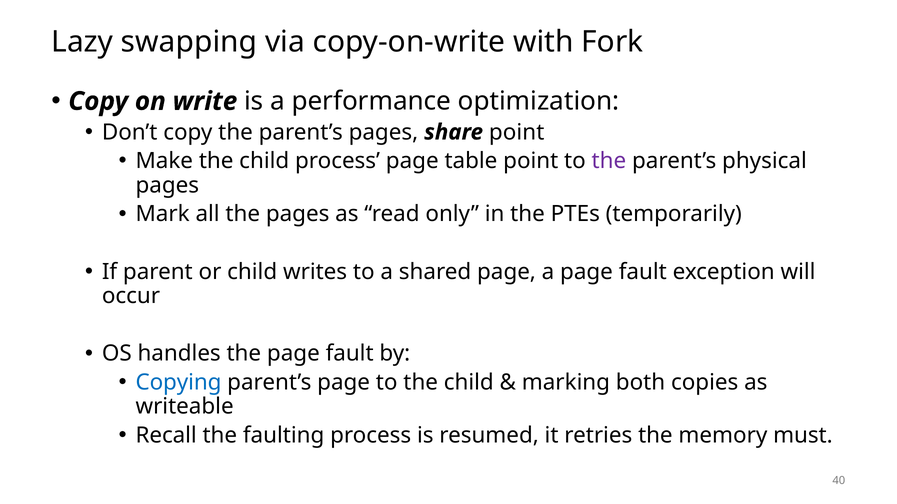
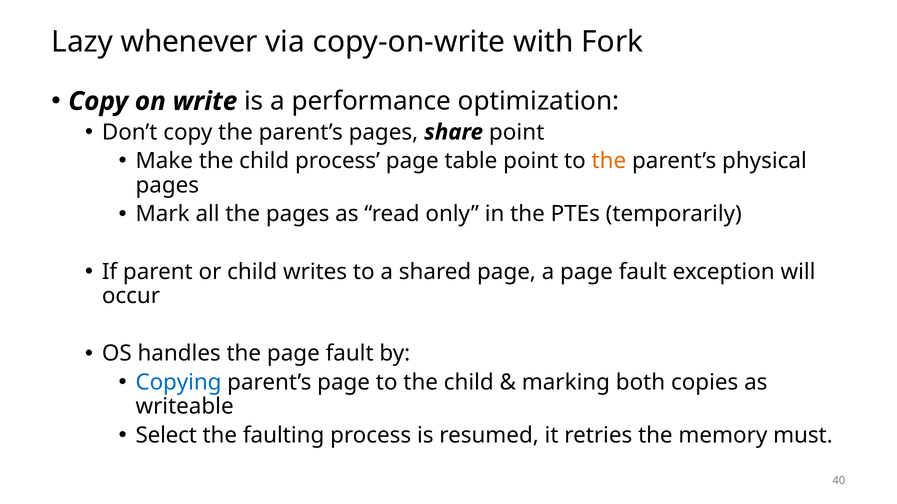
swapping: swapping -> whenever
the at (609, 161) colour: purple -> orange
Recall: Recall -> Select
